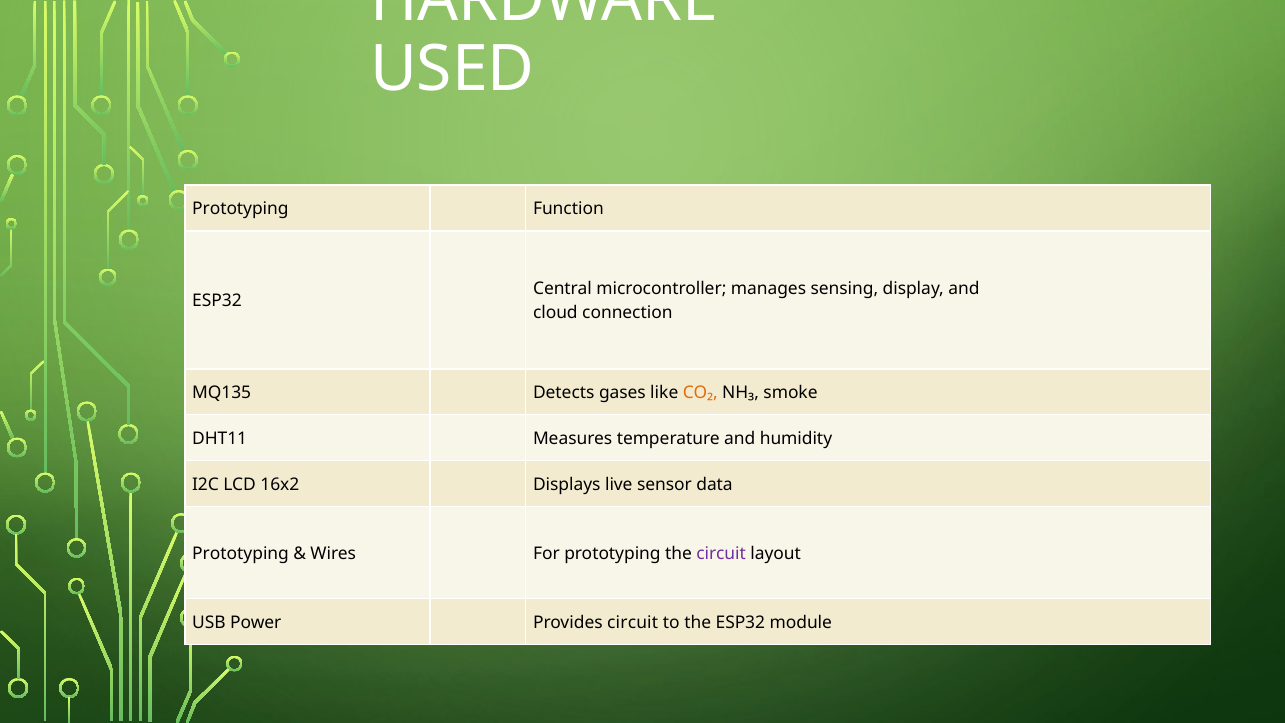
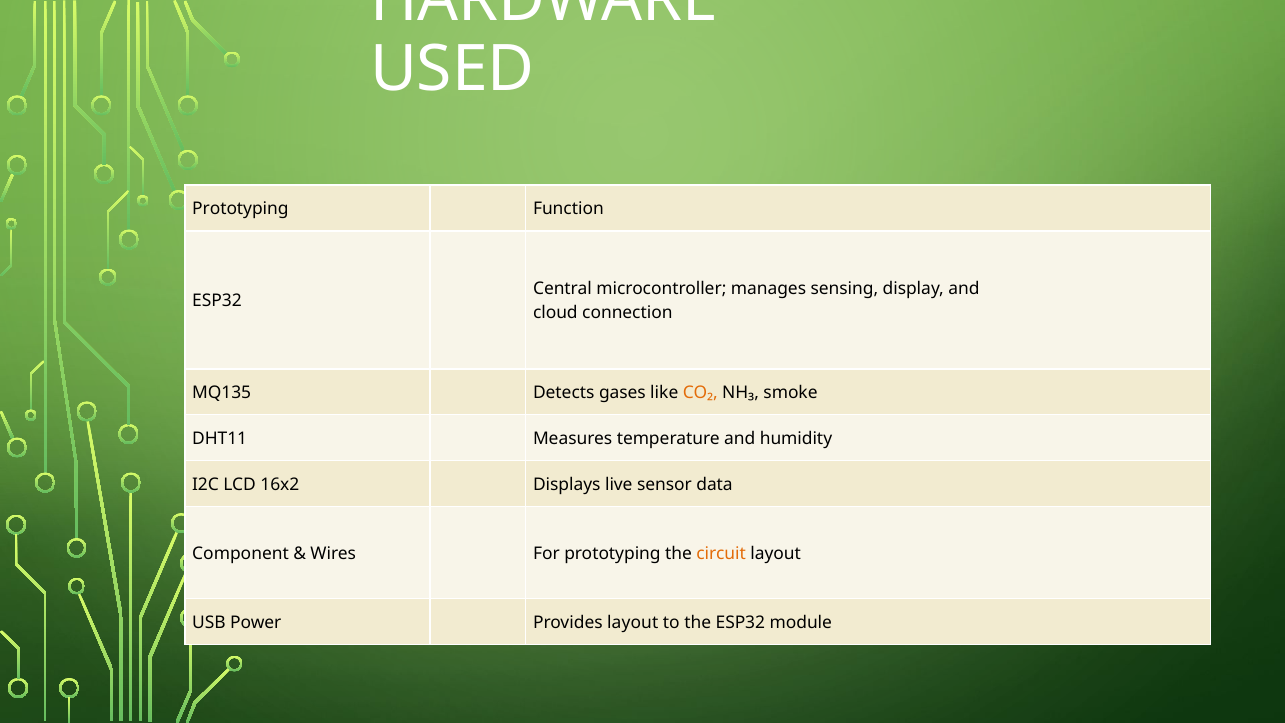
Prototyping at (241, 554): Prototyping -> Component
circuit at (721, 554) colour: purple -> orange
Provides circuit: circuit -> layout
